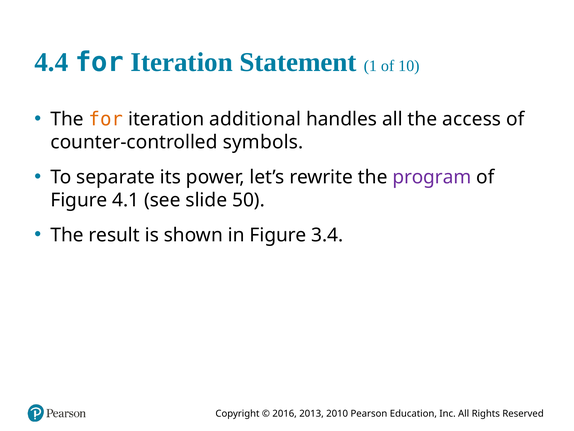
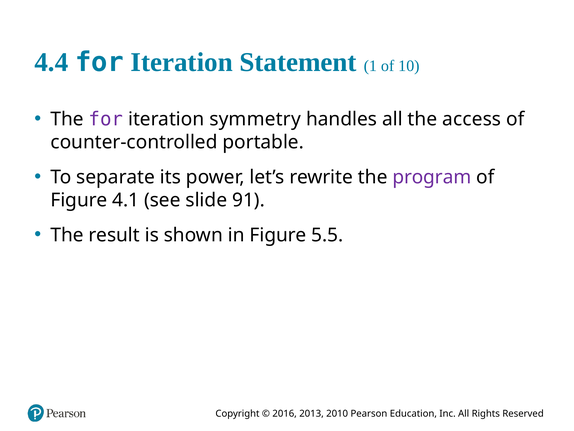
for at (106, 119) colour: orange -> purple
additional: additional -> symmetry
symbols: symbols -> portable
50: 50 -> 91
3.4: 3.4 -> 5.5
